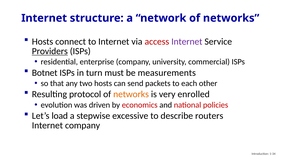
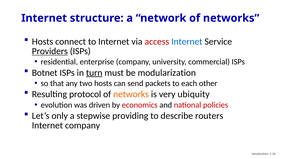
Internet at (187, 42) colour: purple -> blue
turn underline: none -> present
measurements: measurements -> modularization
enrolled: enrolled -> ubiquity
load: load -> only
excessive: excessive -> providing
